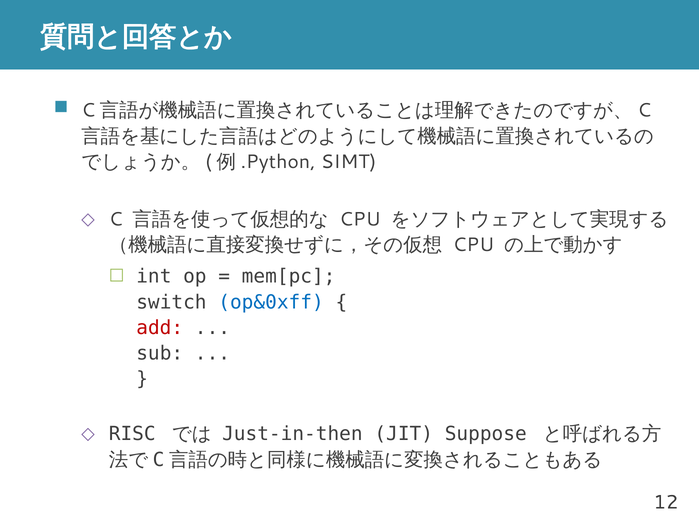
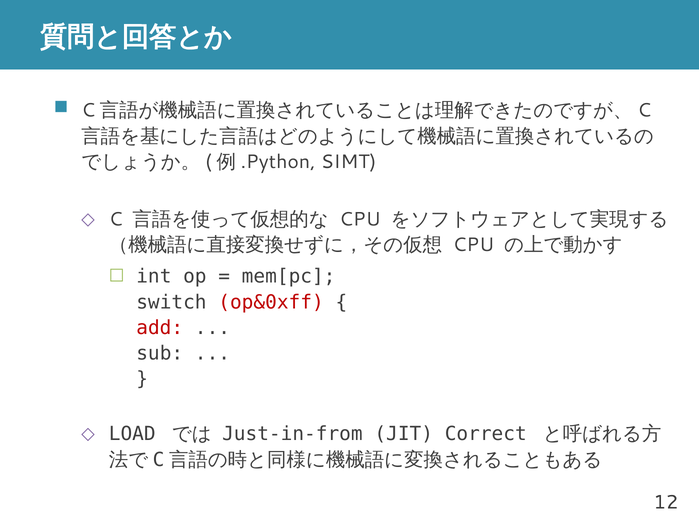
op&0xff colour: blue -> red
RISC: RISC -> LOAD
Just-in-then: Just-in-then -> Just-in-from
Suppose: Suppose -> Correct
